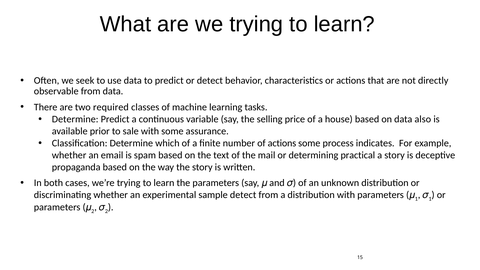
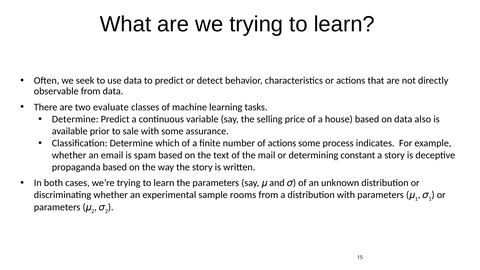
required: required -> evaluate
practical: practical -> constant
sample detect: detect -> rooms
